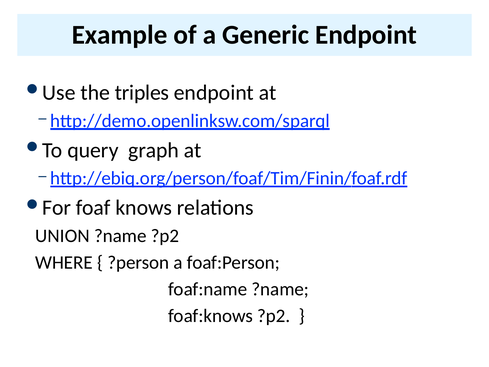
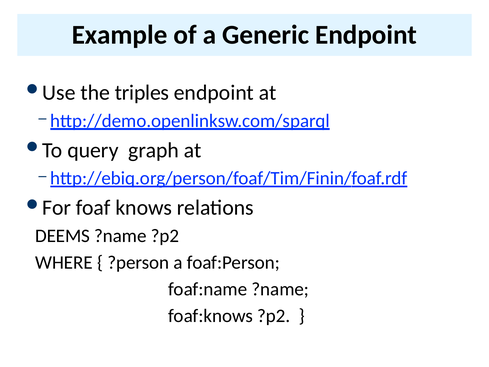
UNION: UNION -> DEEMS
